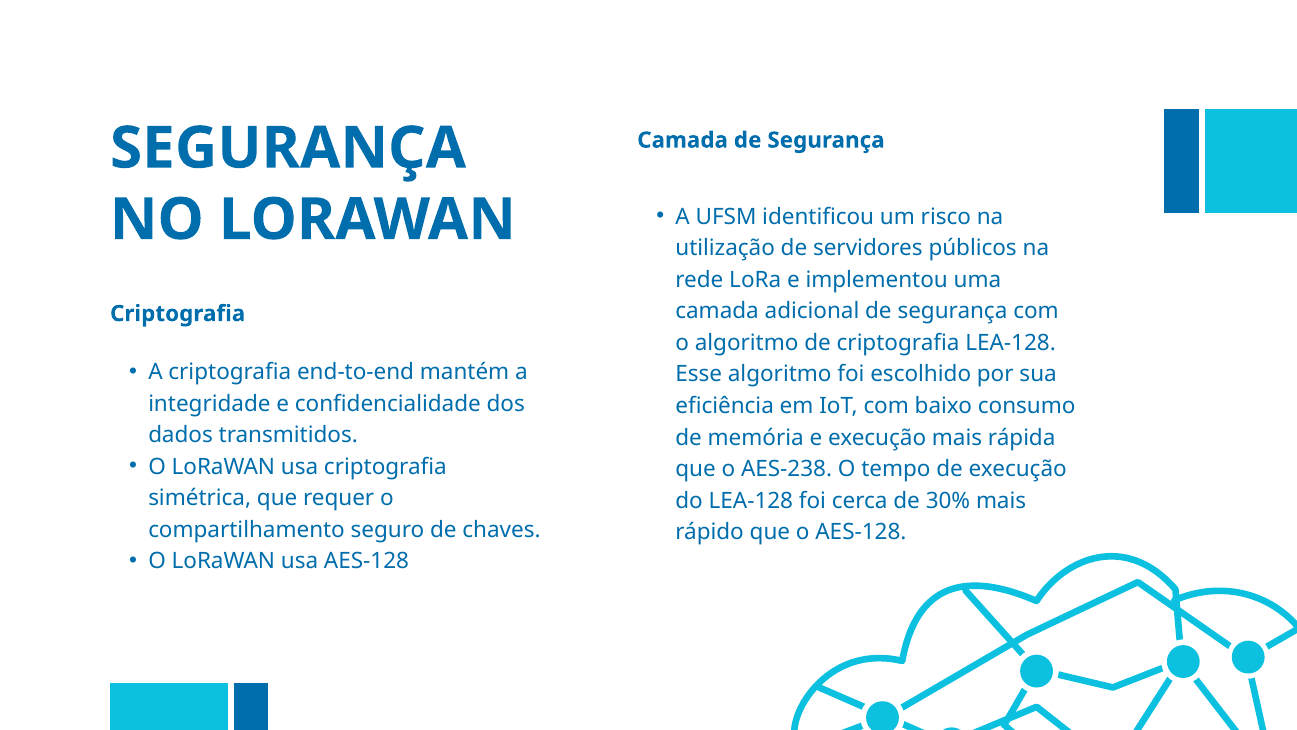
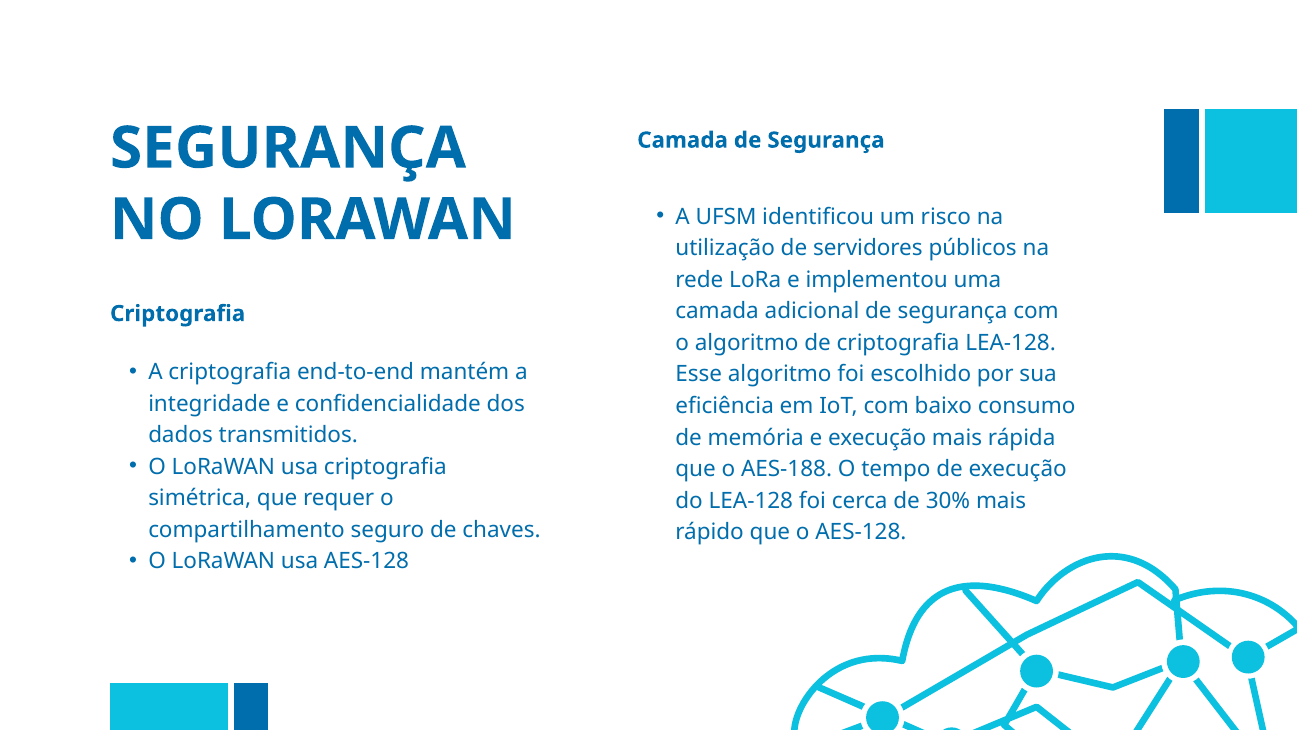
AES-238: AES-238 -> AES-188
